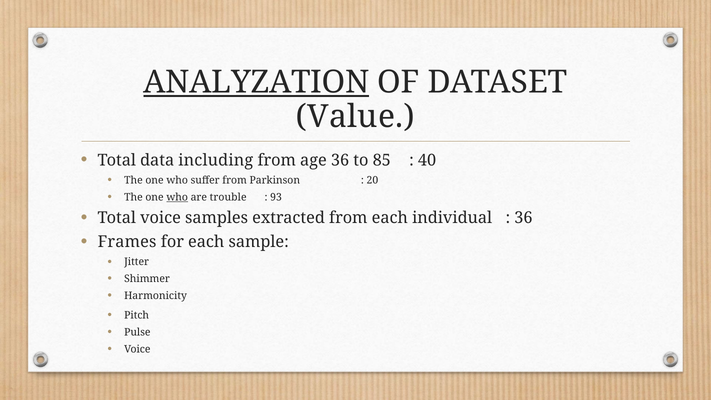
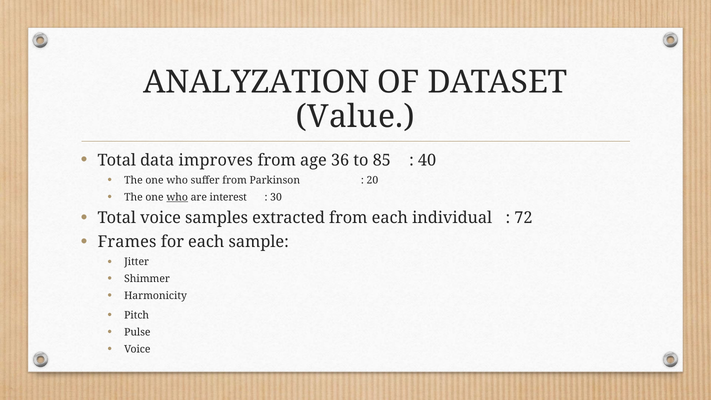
ANALYZATION underline: present -> none
including: including -> improves
trouble: trouble -> interest
93: 93 -> 30
36 at (523, 218): 36 -> 72
